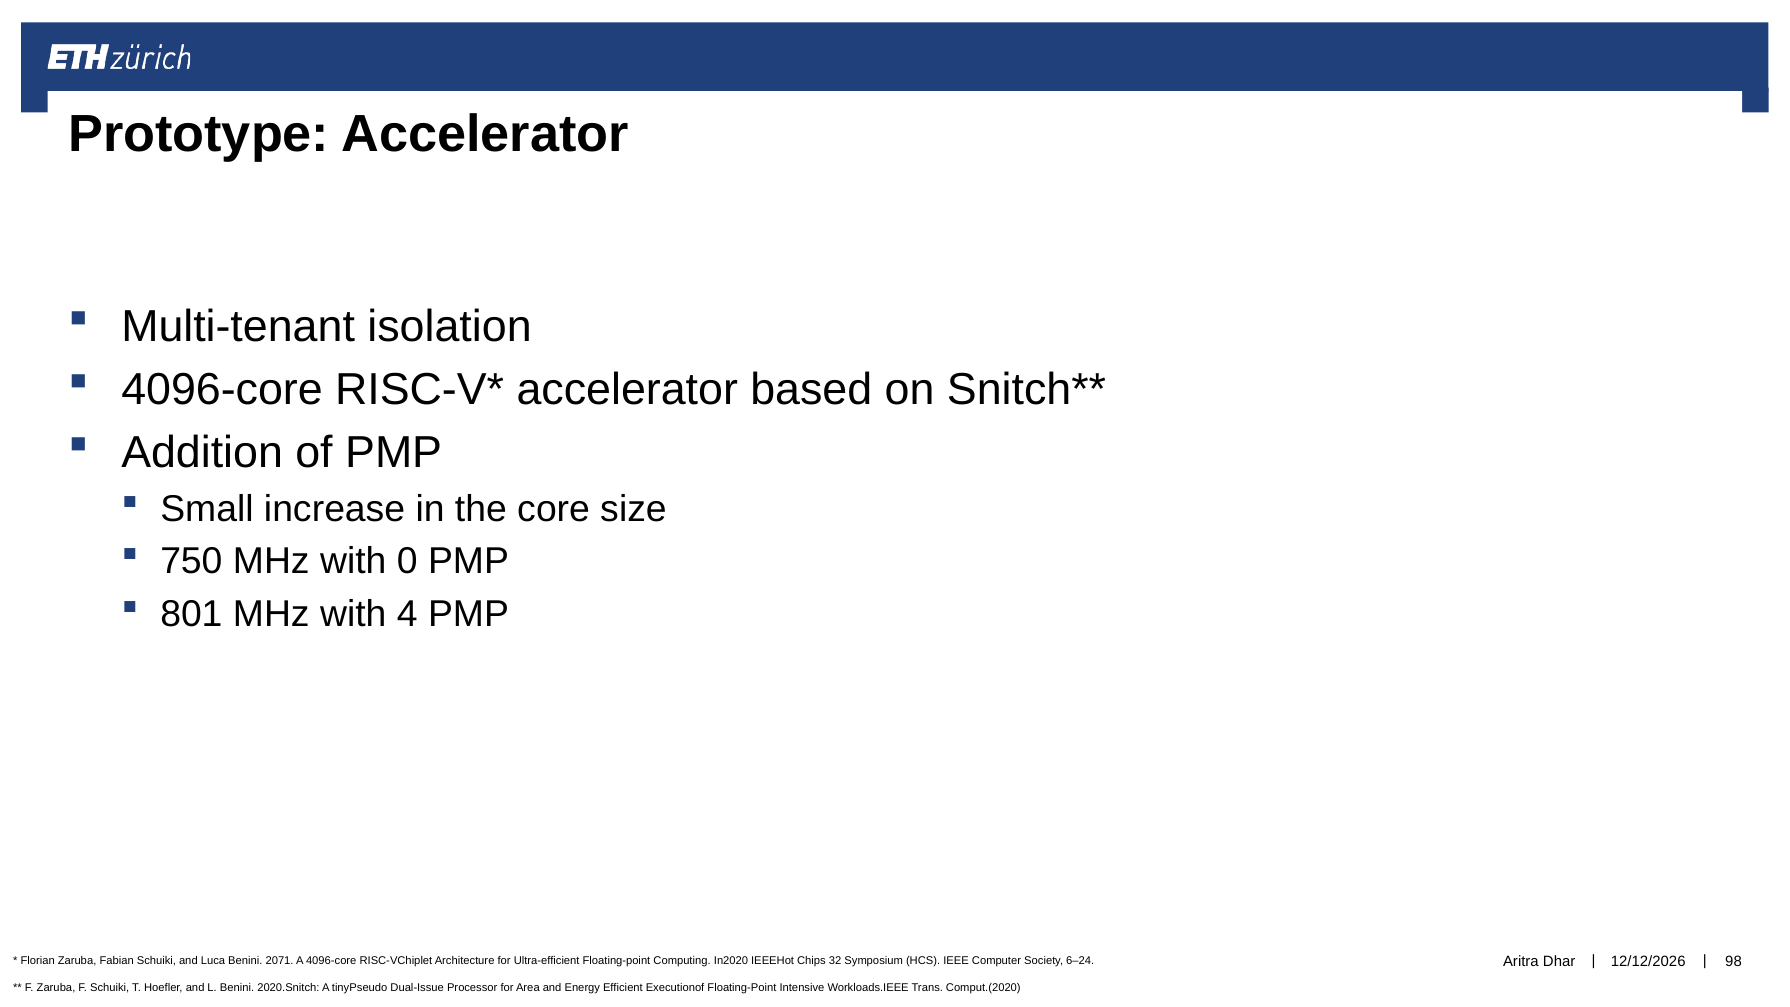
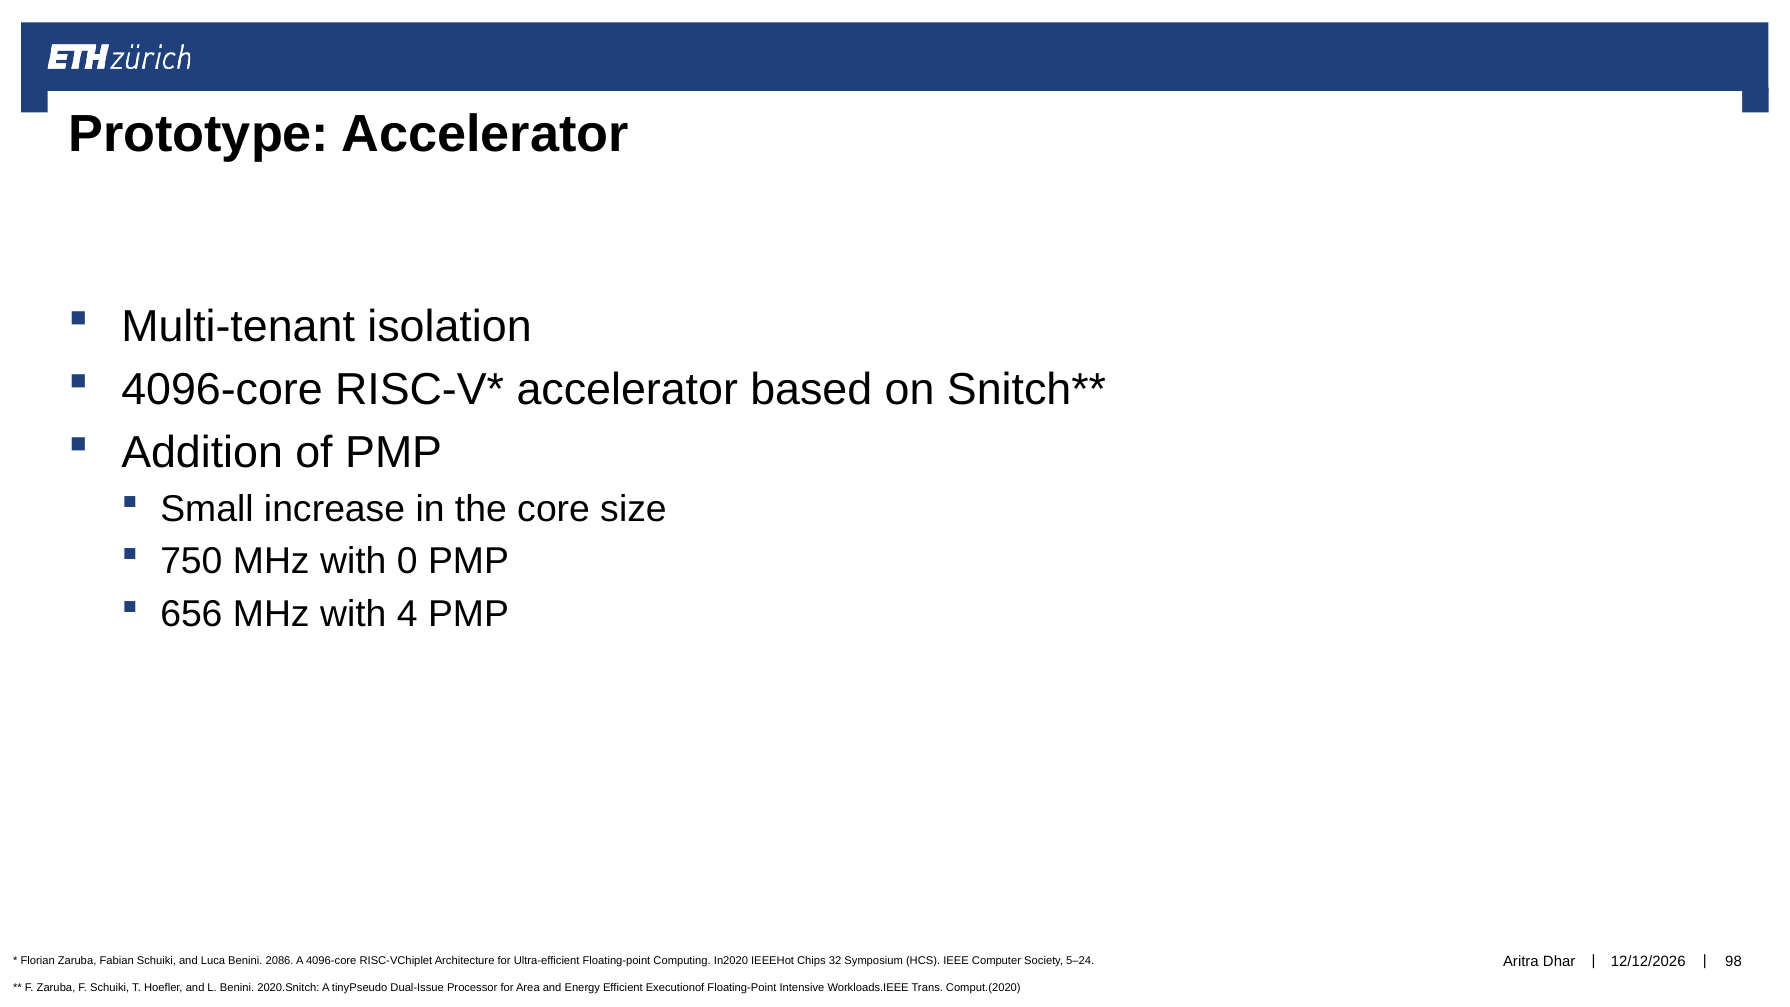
801: 801 -> 656
2071: 2071 -> 2086
6–24: 6–24 -> 5–24
